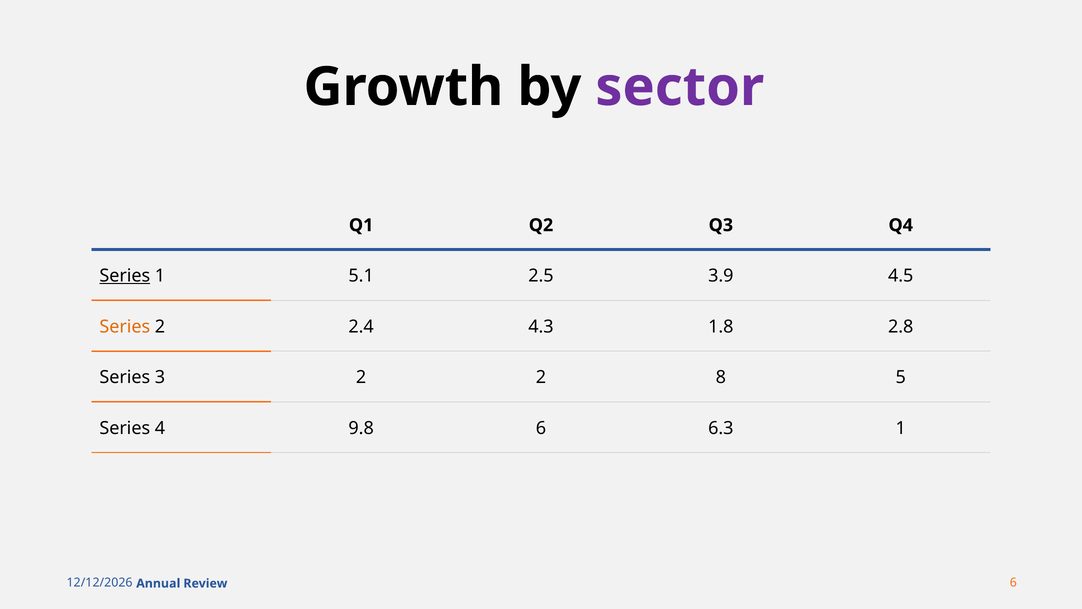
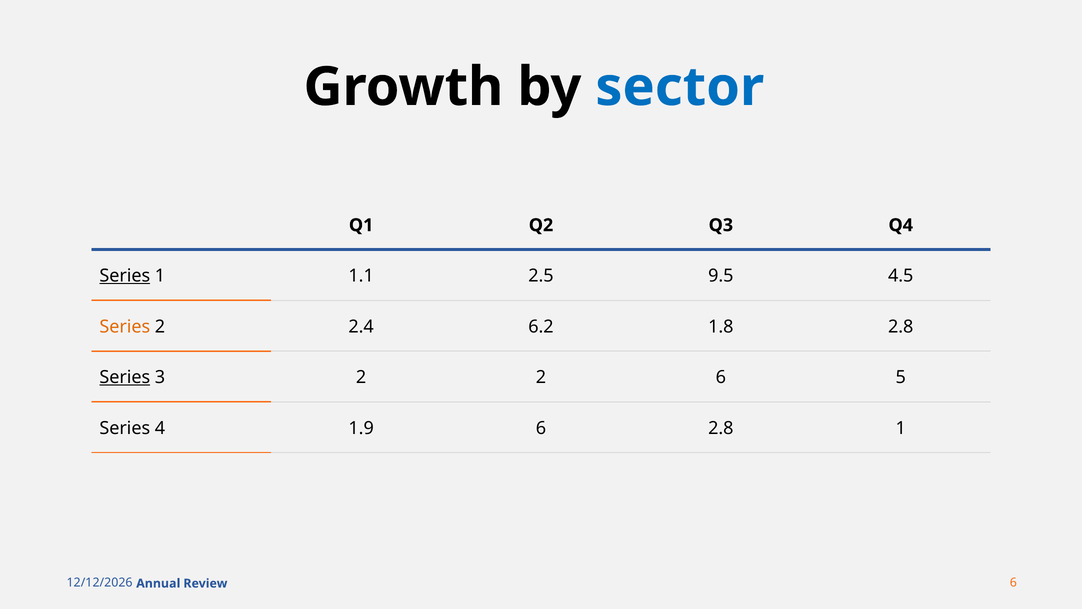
sector colour: purple -> blue
5.1: 5.1 -> 1.1
3.9: 3.9 -> 9.5
4.3: 4.3 -> 6.2
Series at (125, 377) underline: none -> present
2 8: 8 -> 6
9.8: 9.8 -> 1.9
6 6.3: 6.3 -> 2.8
